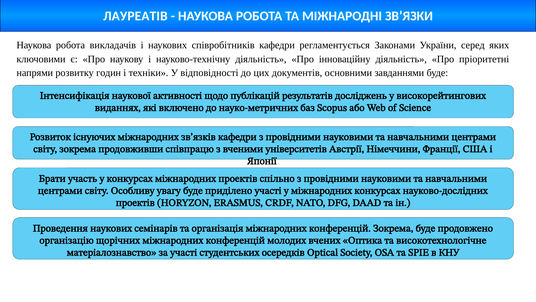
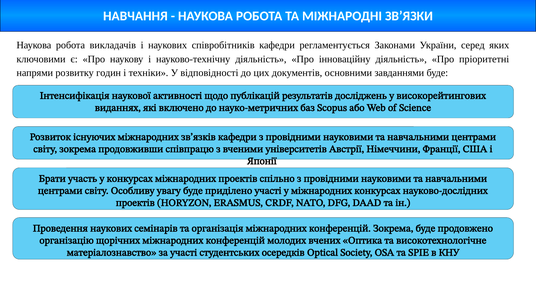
ЛАУРЕАТІВ: ЛАУРЕАТІВ -> НАВЧАННЯ
